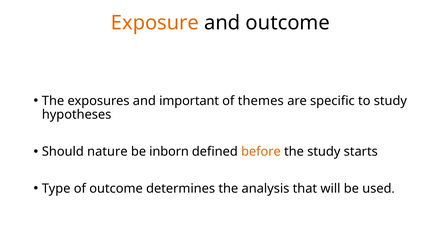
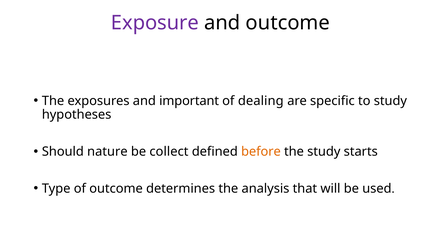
Exposure colour: orange -> purple
themes: themes -> dealing
inborn: inborn -> collect
